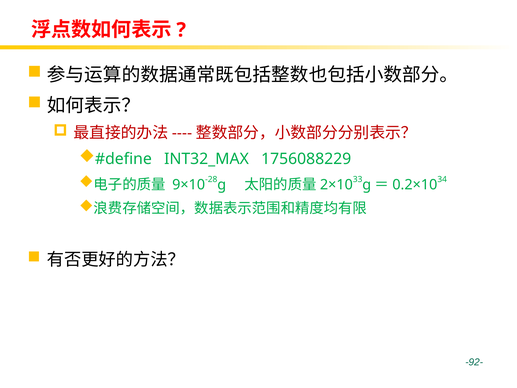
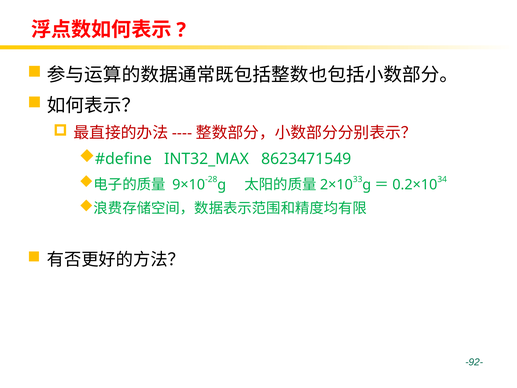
1756088229: 1756088229 -> 8623471549
